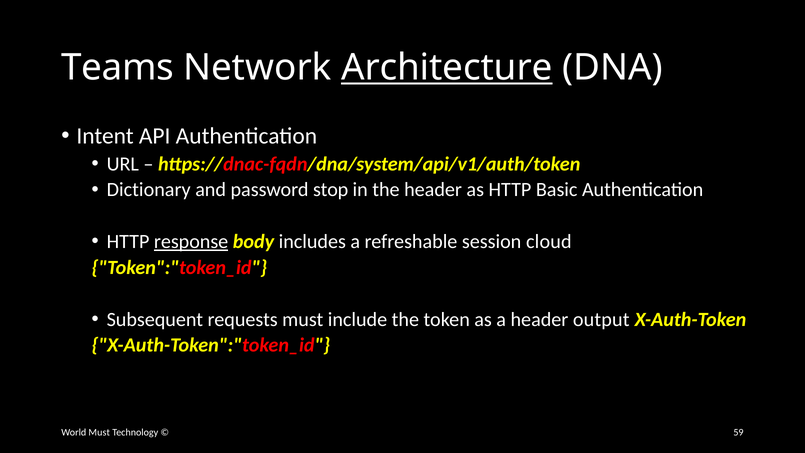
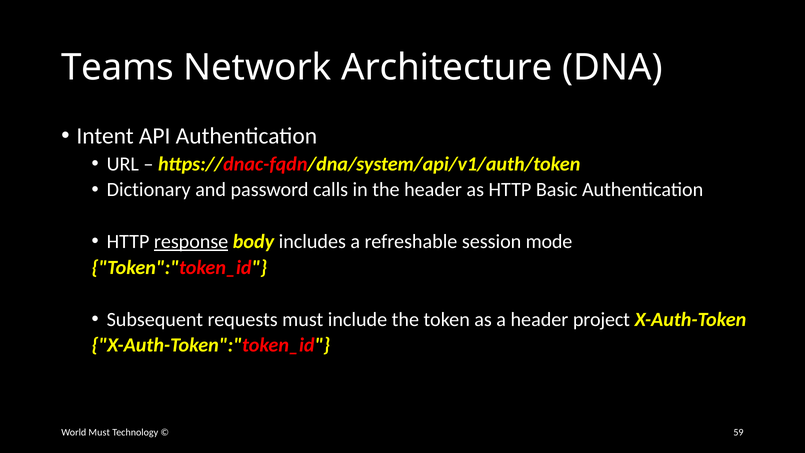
Architecture underline: present -> none
stop: stop -> calls
cloud: cloud -> mode
output: output -> project
